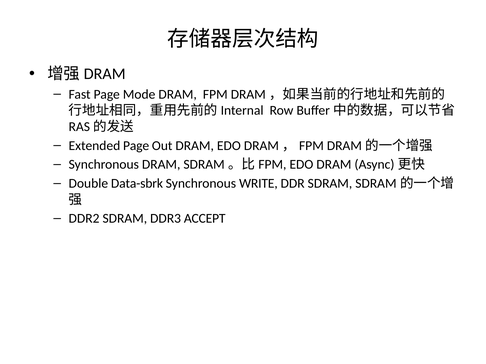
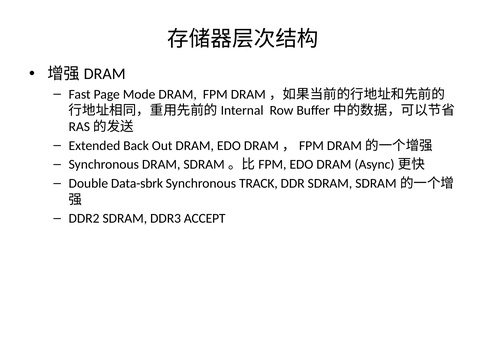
Extended Page: Page -> Back
WRITE: WRITE -> TRACK
